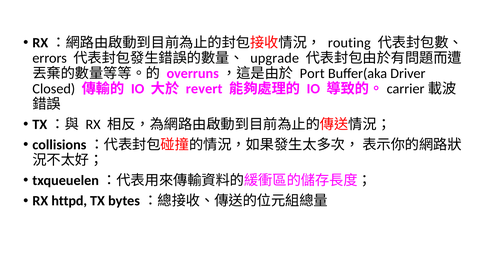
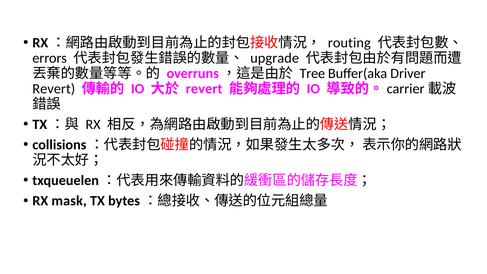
Port: Port -> Tree
Closed at (54, 89): Closed -> Revert
httpd: httpd -> mask
